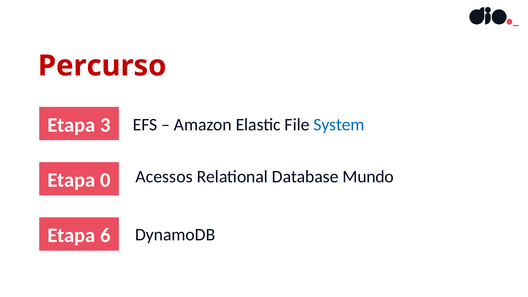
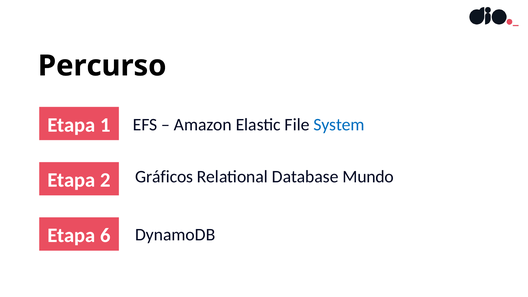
Percurso colour: red -> black
3: 3 -> 1
Acessos: Acessos -> Gráficos
0: 0 -> 2
